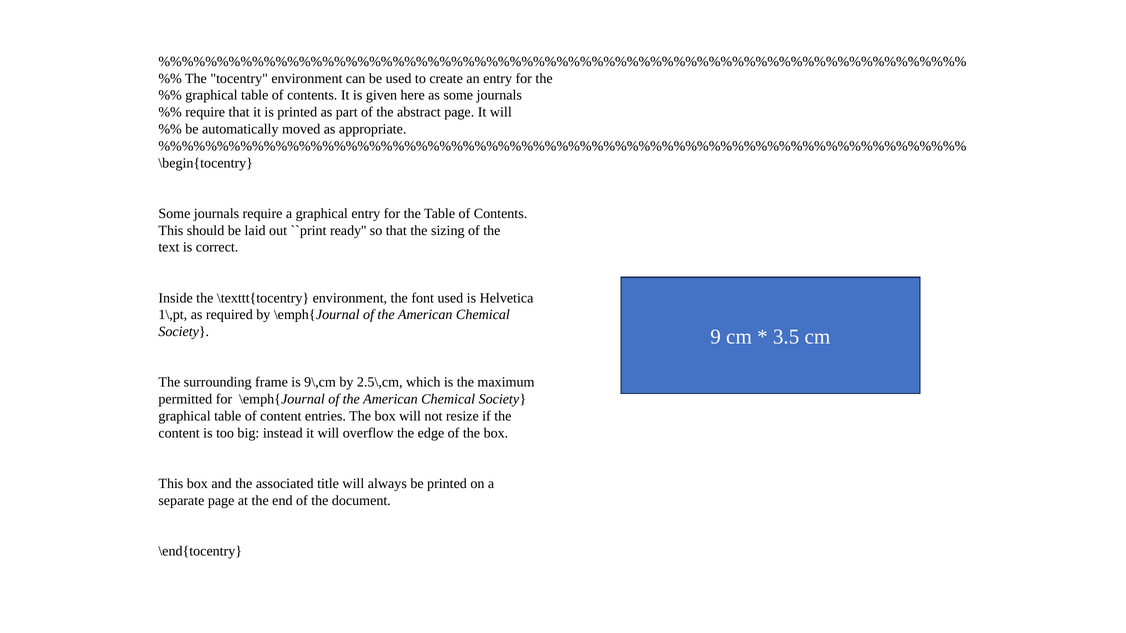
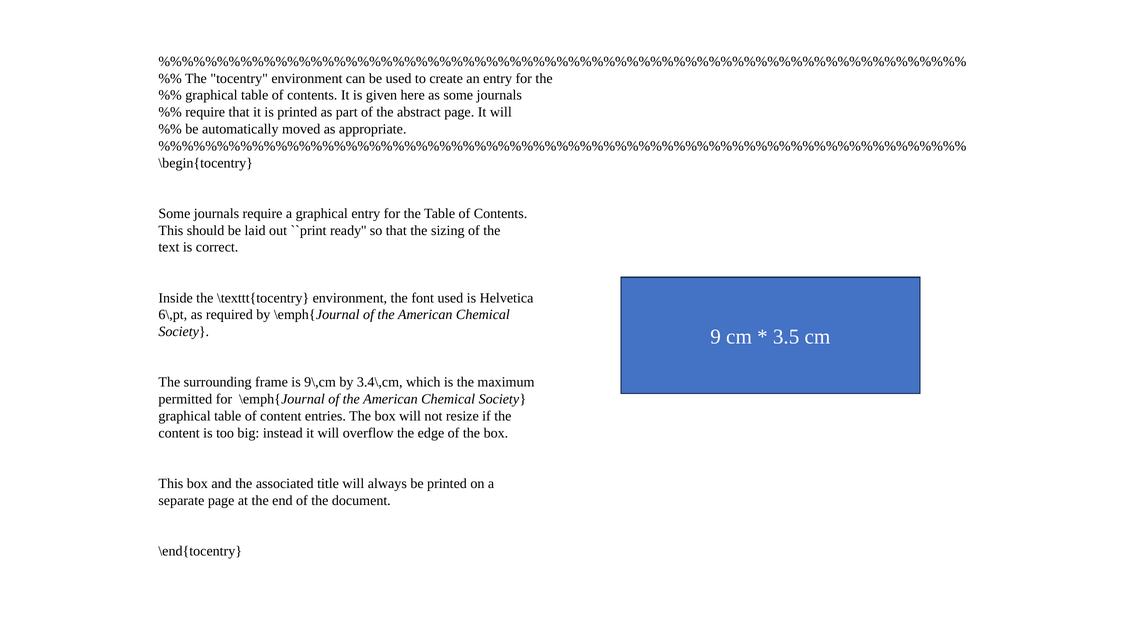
1\,pt: 1\,pt -> 6\,pt
2.5\,cm: 2.5\,cm -> 3.4\,cm
